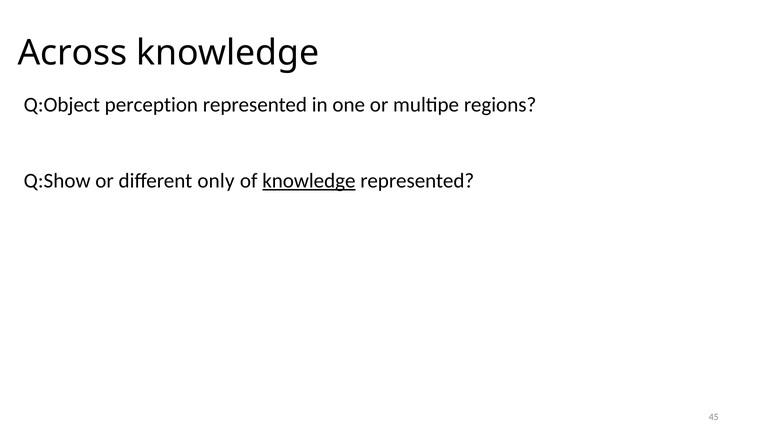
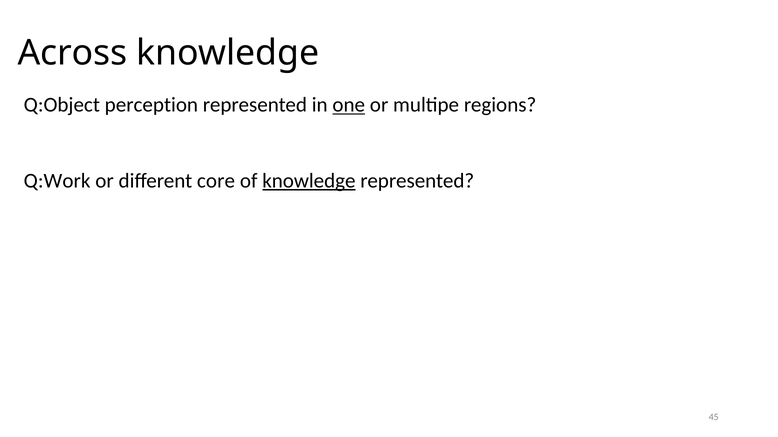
one underline: none -> present
Q:Show: Q:Show -> Q:Work
only: only -> core
